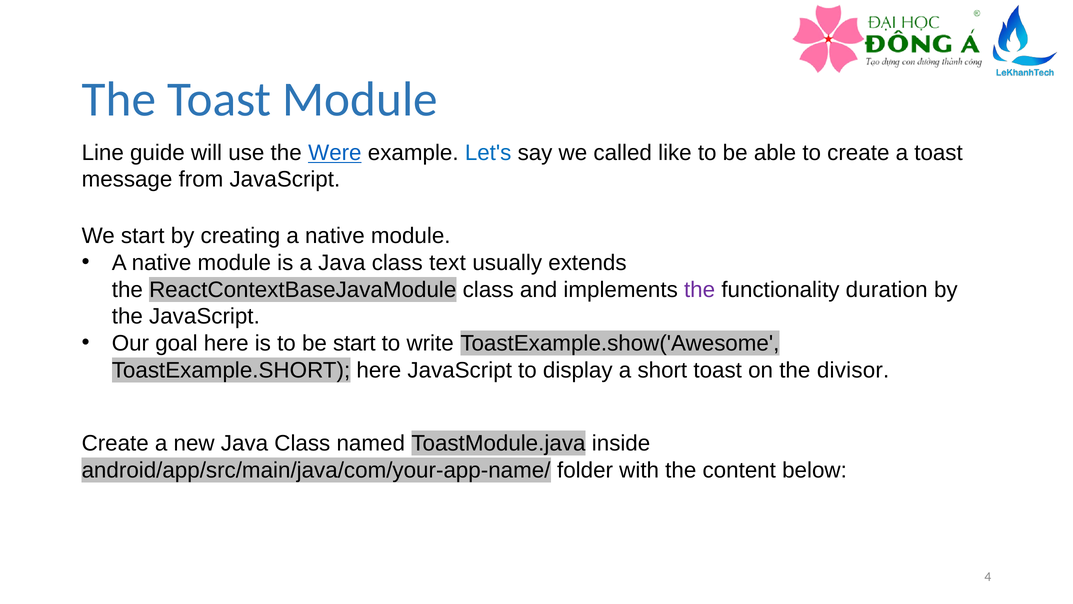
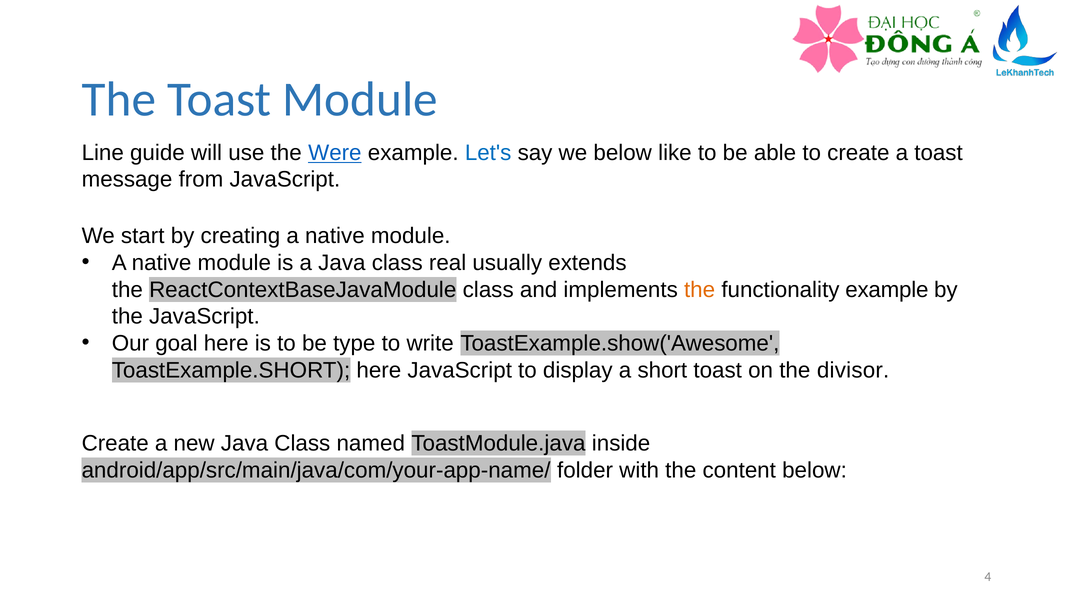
we called: called -> below
text: text -> real
the at (700, 289) colour: purple -> orange
functionality duration: duration -> example
be start: start -> type
